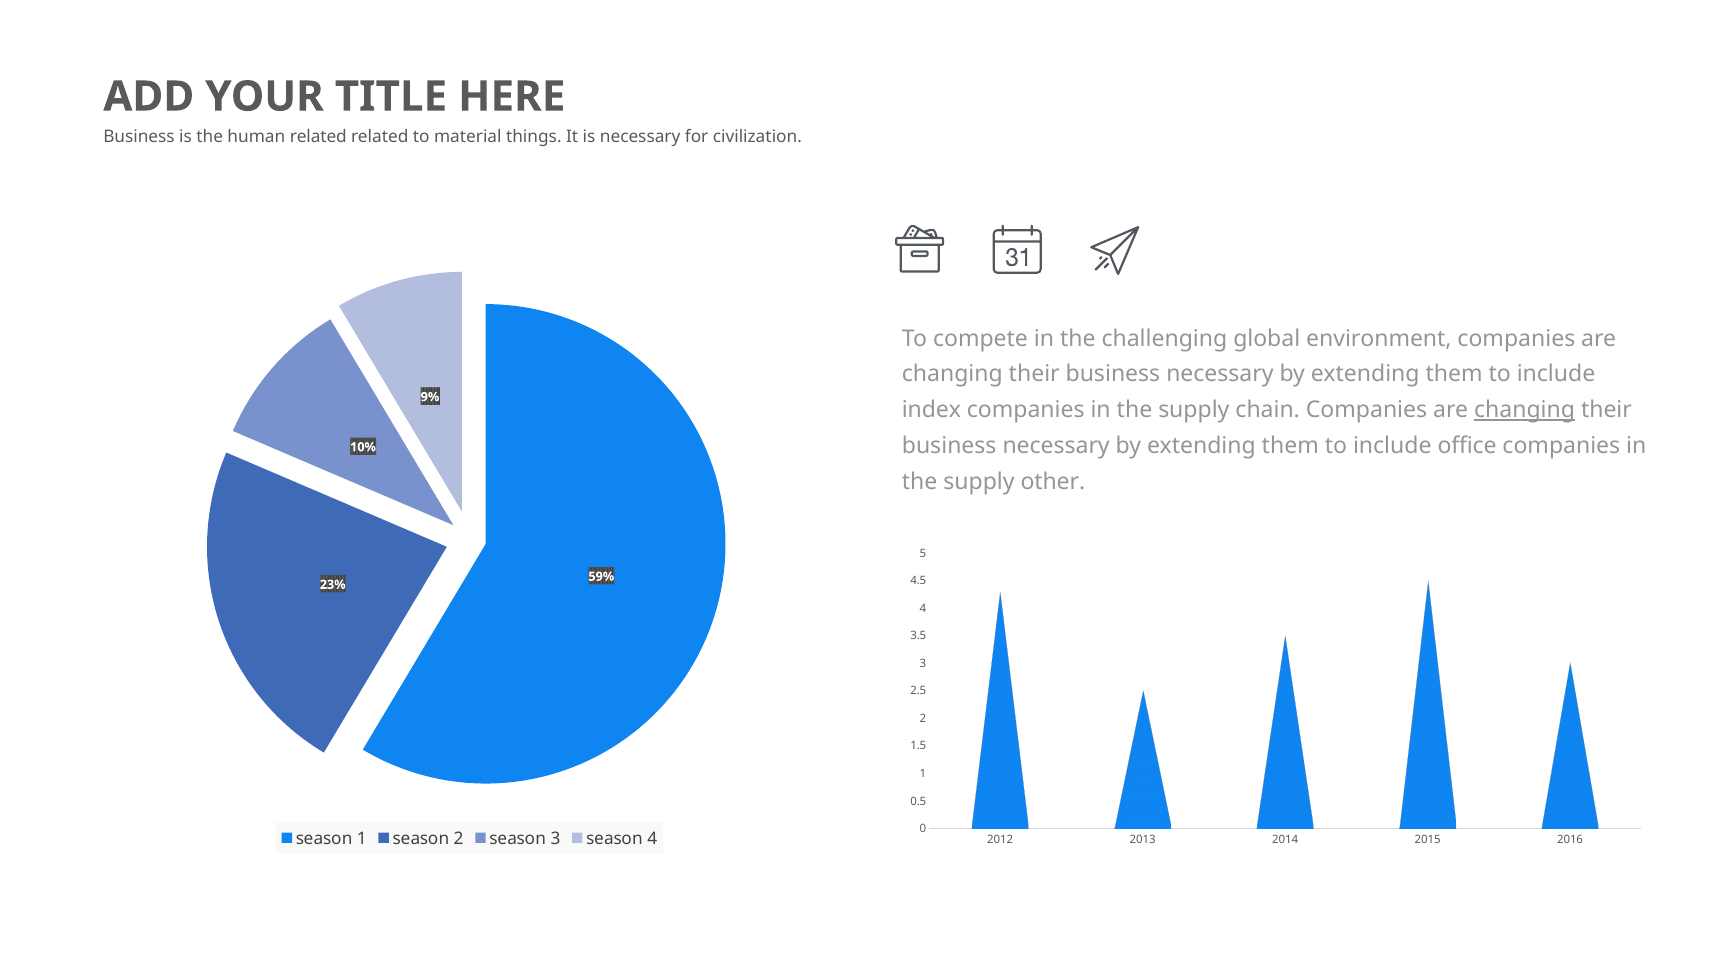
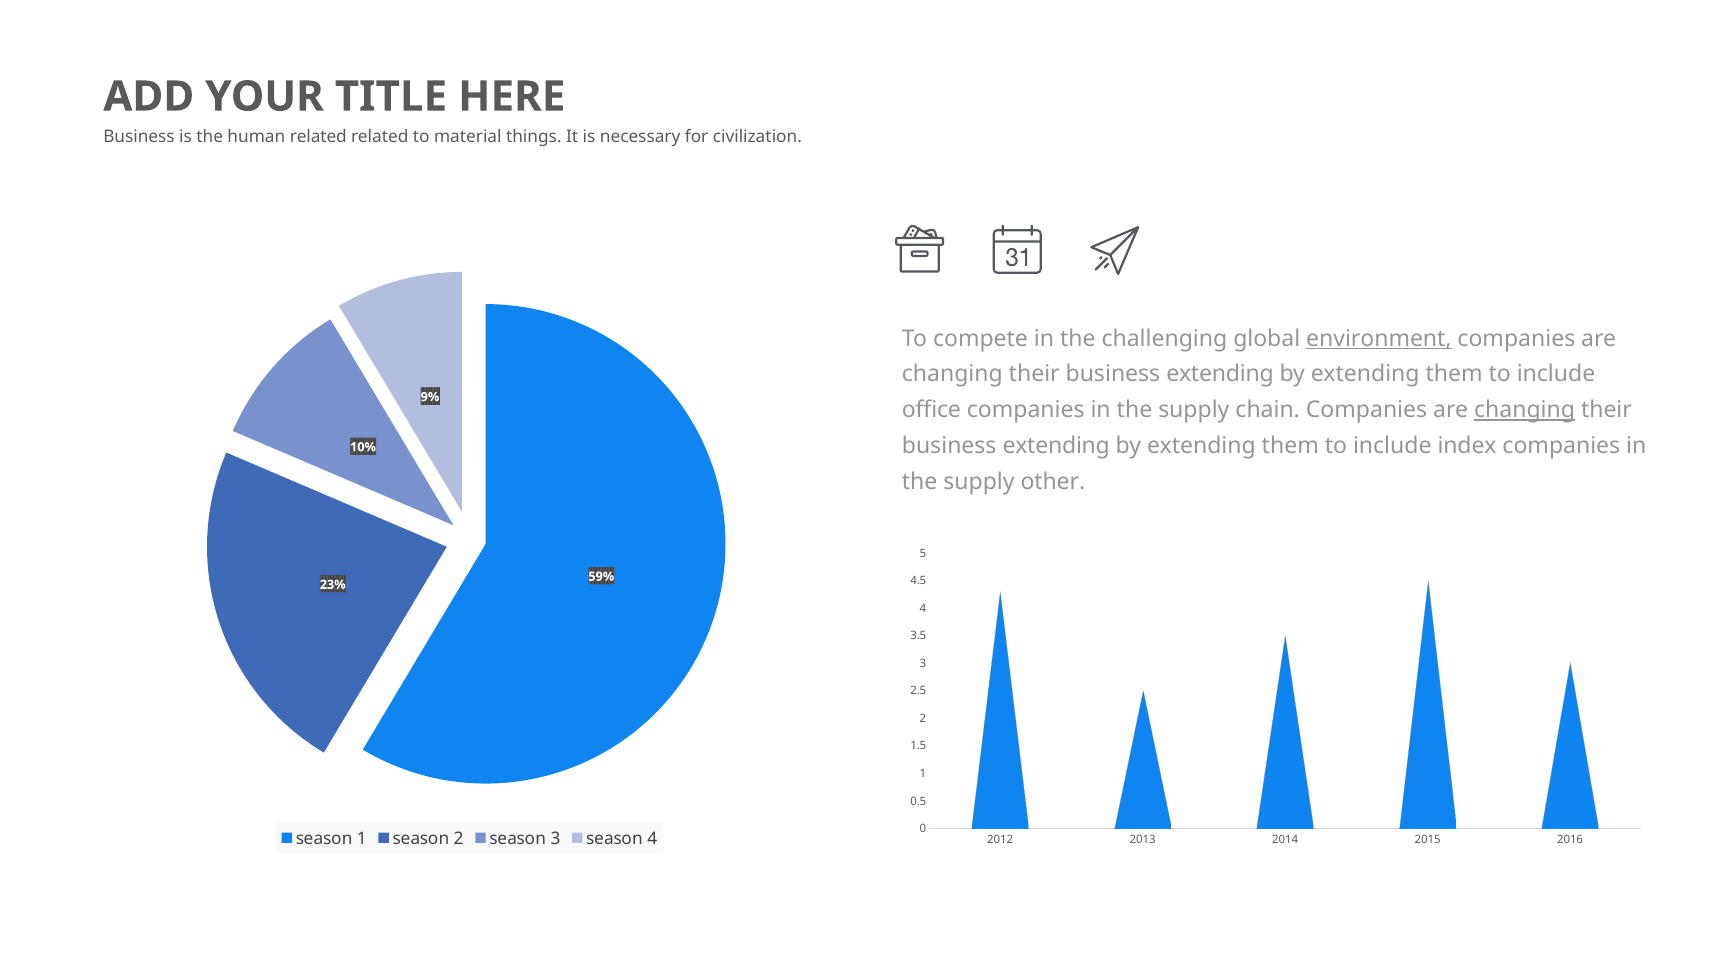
environment underline: none -> present
necessary at (1220, 374): necessary -> extending
index: index -> office
necessary at (1056, 446): necessary -> extending
office: office -> index
